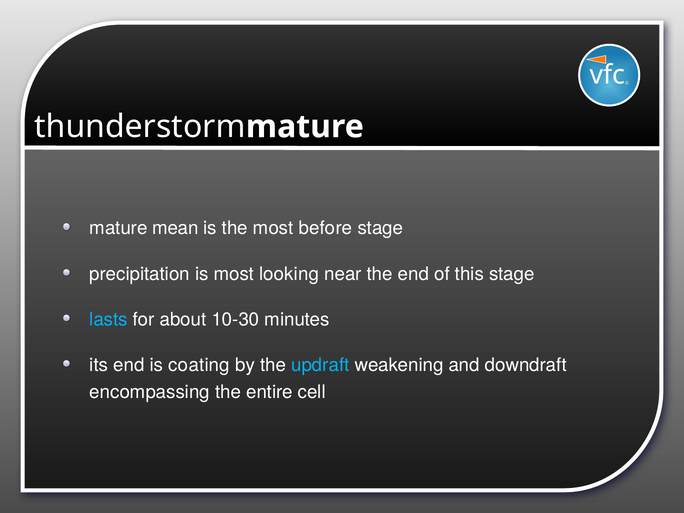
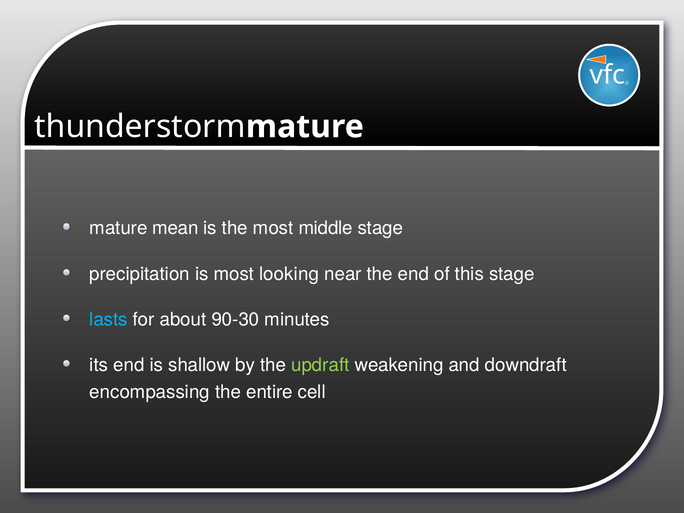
before: before -> middle
10-30: 10-30 -> 90-30
coating: coating -> shallow
updraft colour: light blue -> light green
